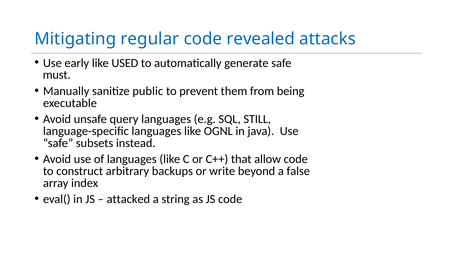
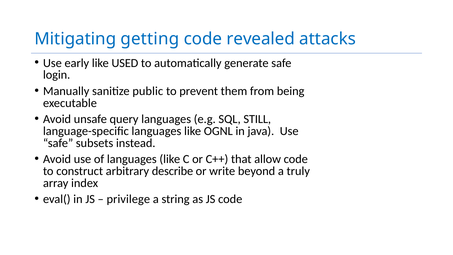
regular: regular -> getting
must: must -> login
backups: backups -> describe
false: false -> truly
attacked: attacked -> privilege
